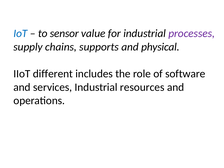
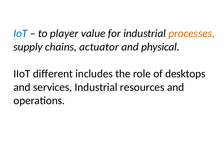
sensor: sensor -> player
processes colour: purple -> orange
supports: supports -> actuator
software: software -> desktops
